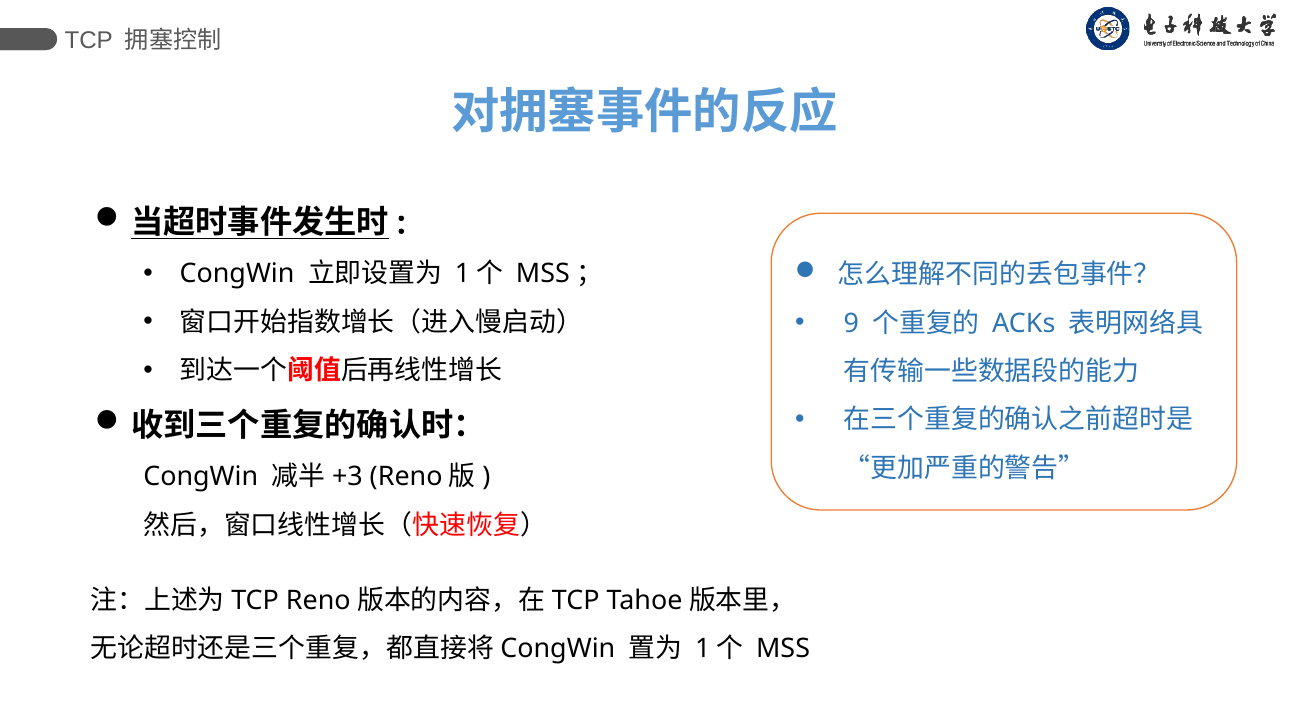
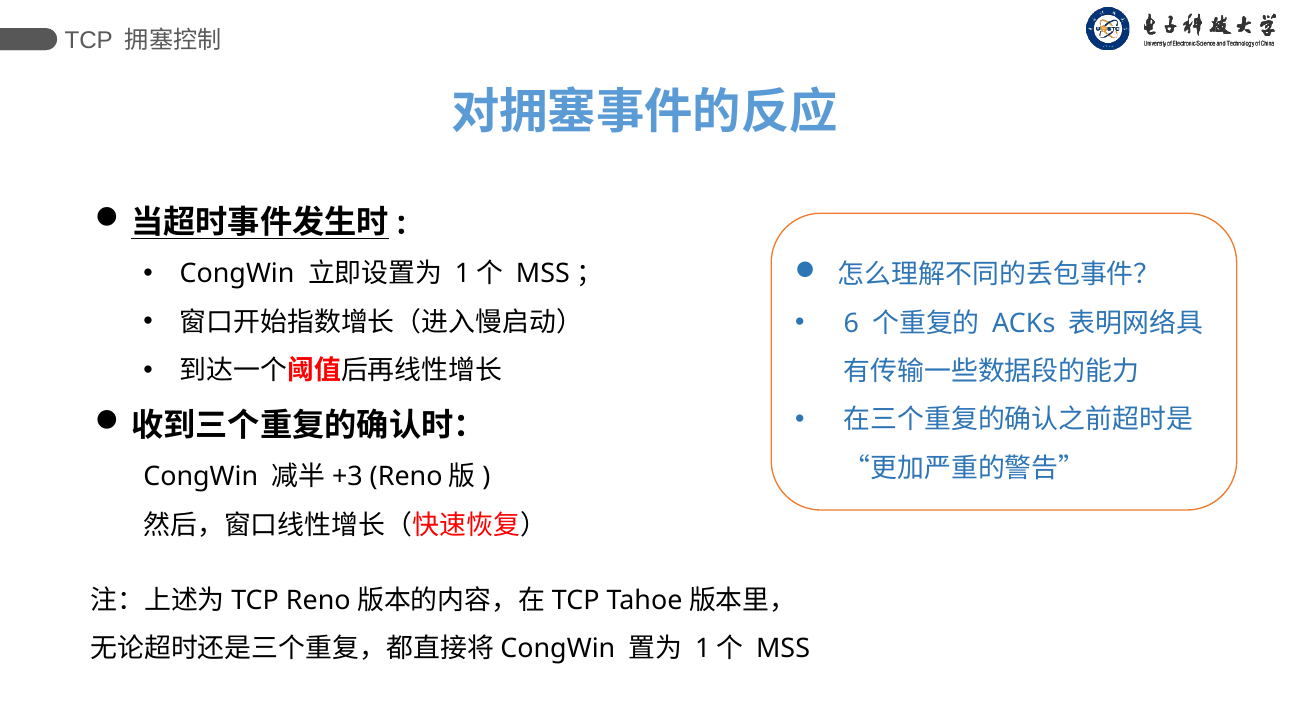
9: 9 -> 6
